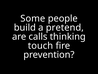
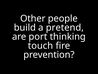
Some: Some -> Other
calls: calls -> port
